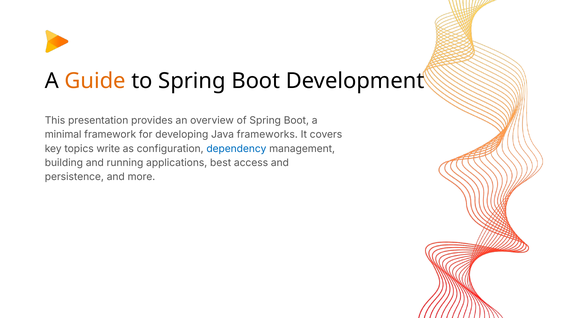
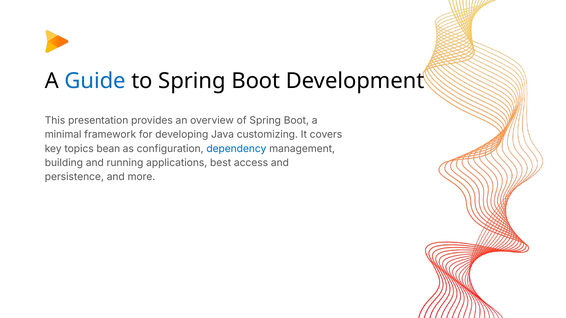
Guide colour: orange -> blue
frameworks: frameworks -> customizing
write: write -> bean
